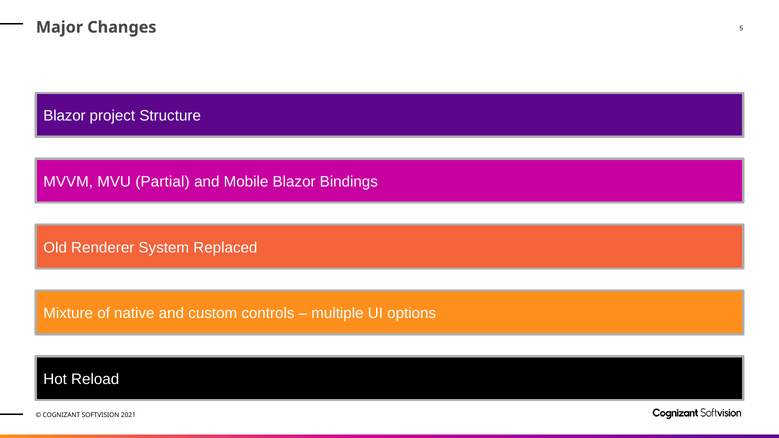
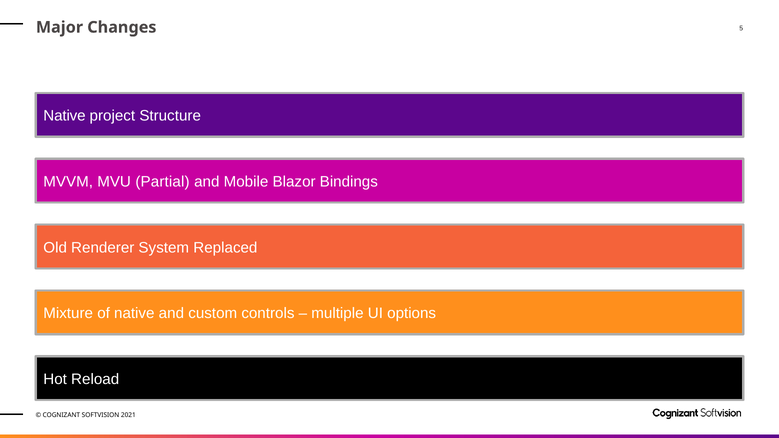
Blazor at (64, 116): Blazor -> Native
